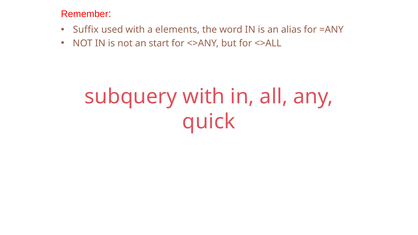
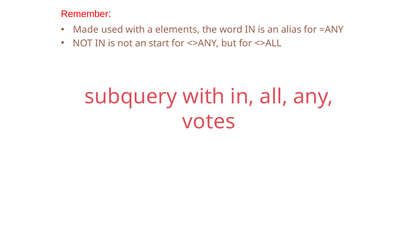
Suffix: Suffix -> Made
quick: quick -> votes
